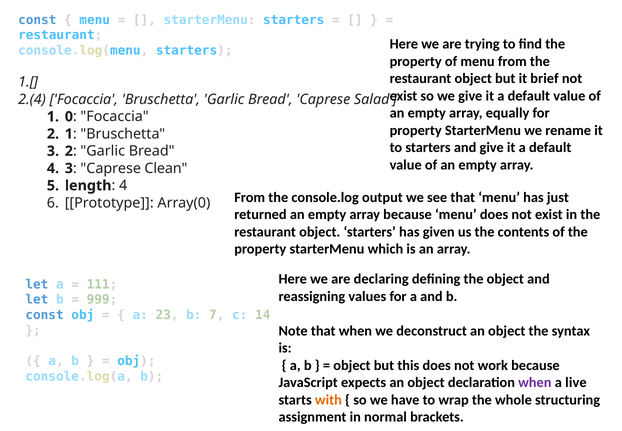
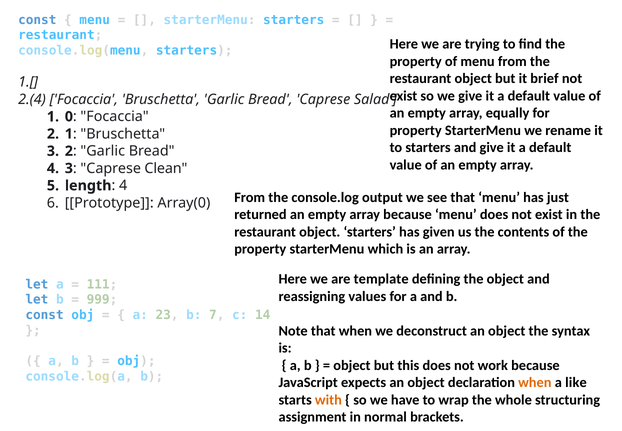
declaring: declaring -> template
when at (535, 382) colour: purple -> orange
live: live -> like
